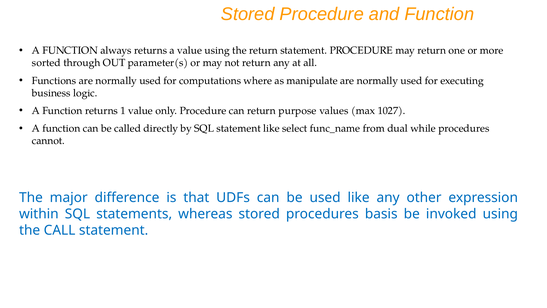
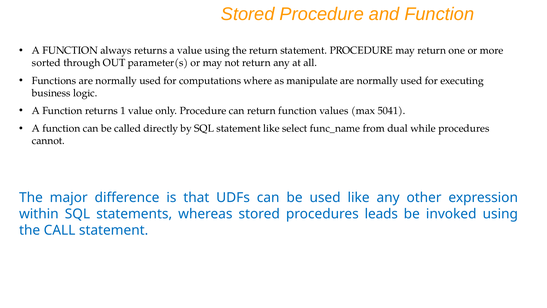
return purpose: purpose -> function
1027: 1027 -> 5041
basis: basis -> leads
